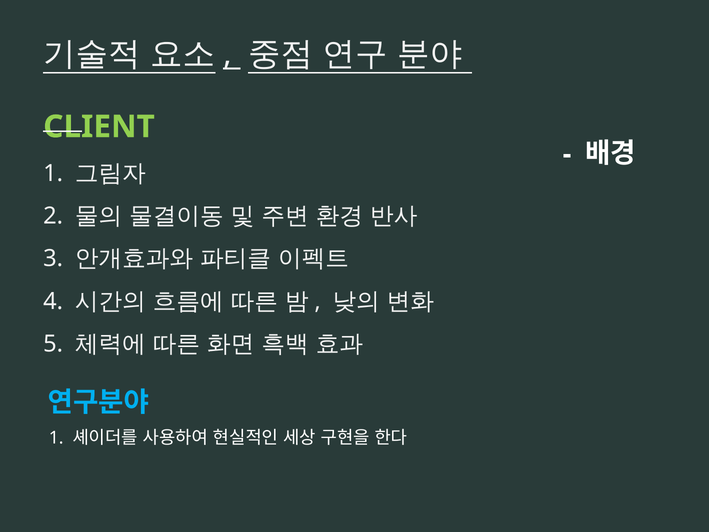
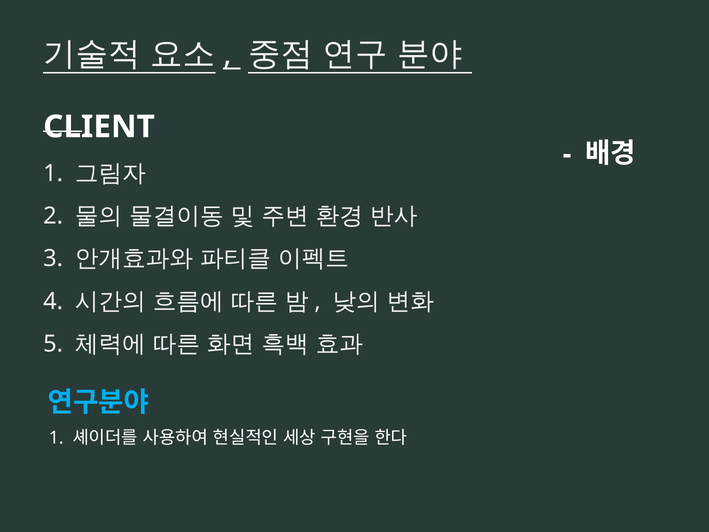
CLIENT colour: light green -> white
